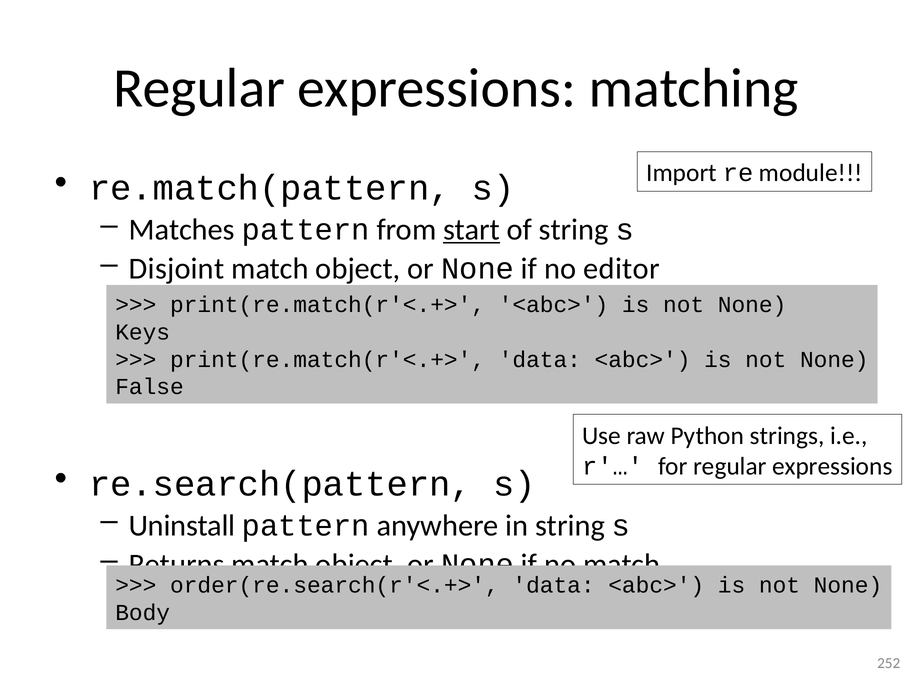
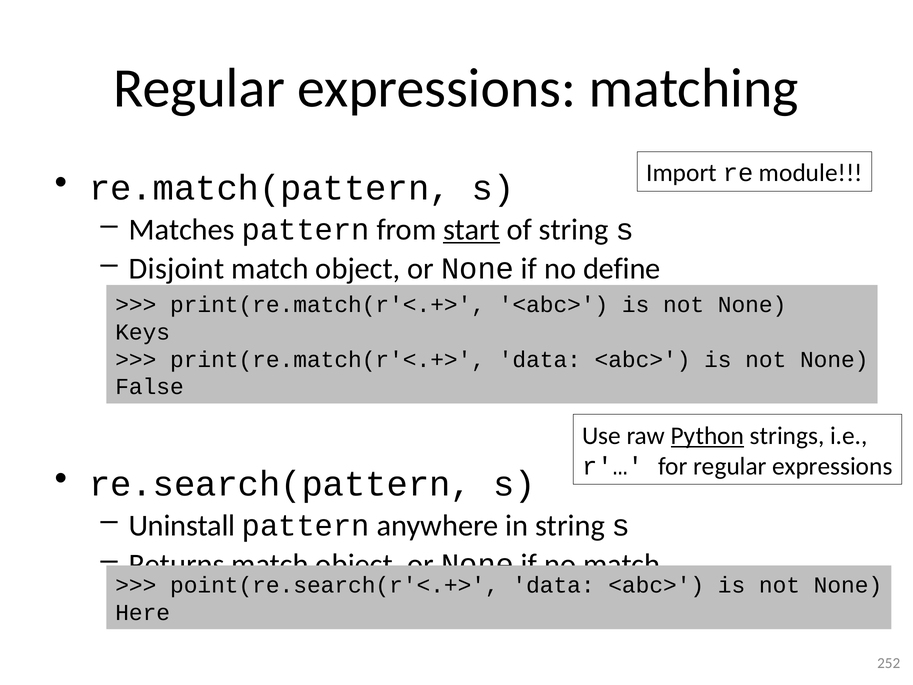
editor: editor -> define
Python underline: none -> present
order(re.search(r'<.+>: order(re.search(r'<.+> -> point(re.search(r'<.+>
Body: Body -> Here
